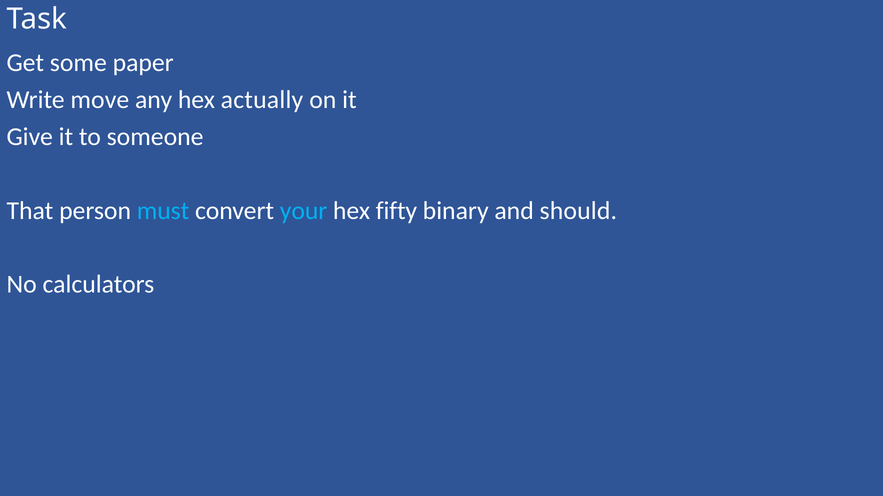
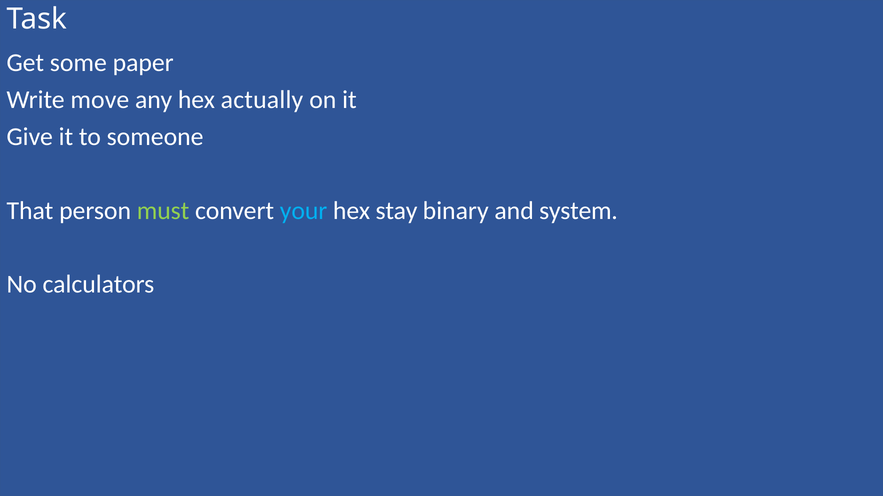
must colour: light blue -> light green
fifty: fifty -> stay
should: should -> system
